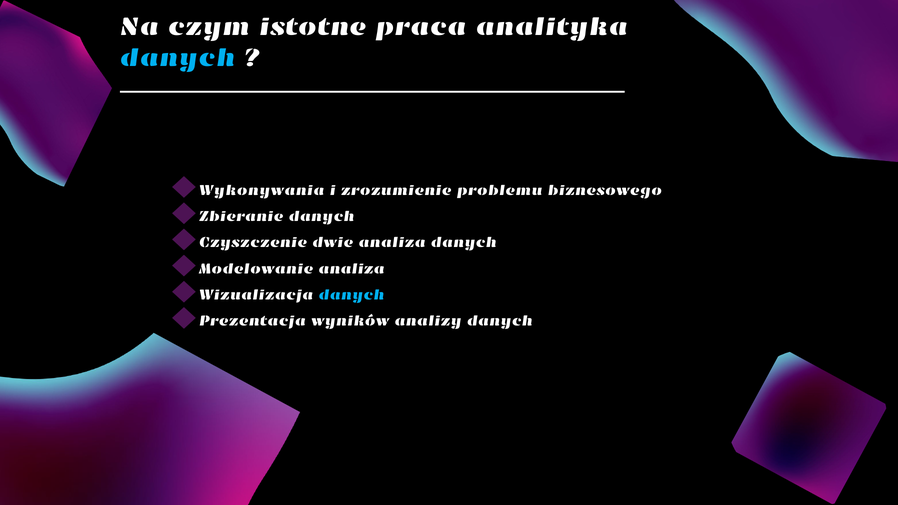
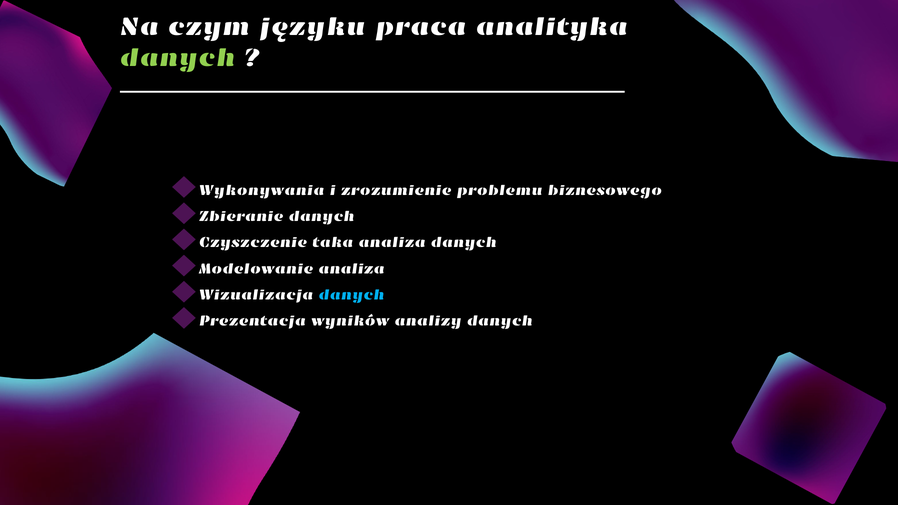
istotne: istotne -> języku
danych at (178, 58) colour: light blue -> light green
dwie: dwie -> taka
